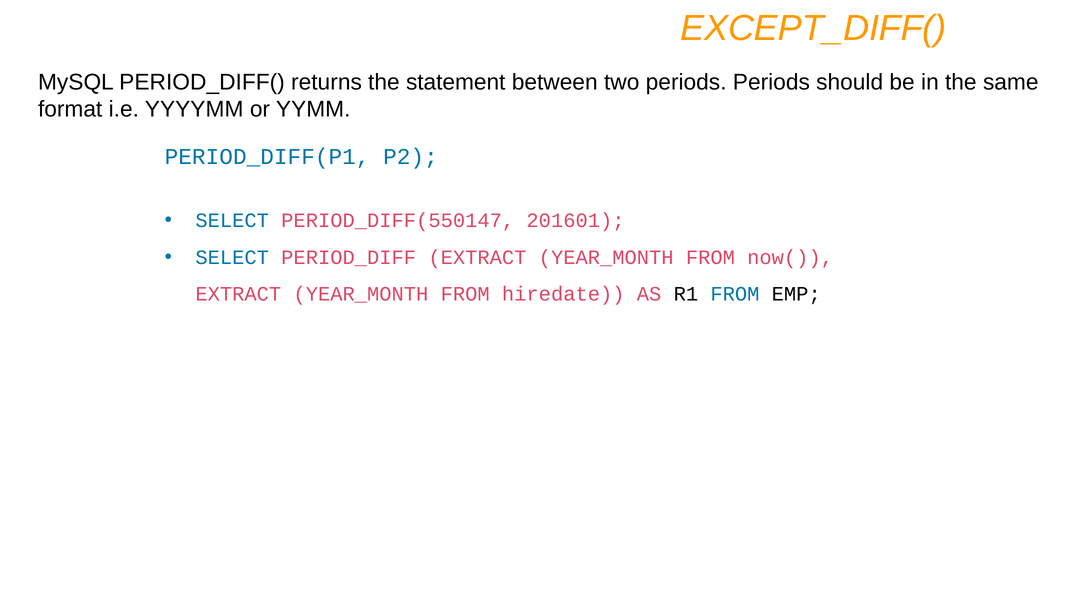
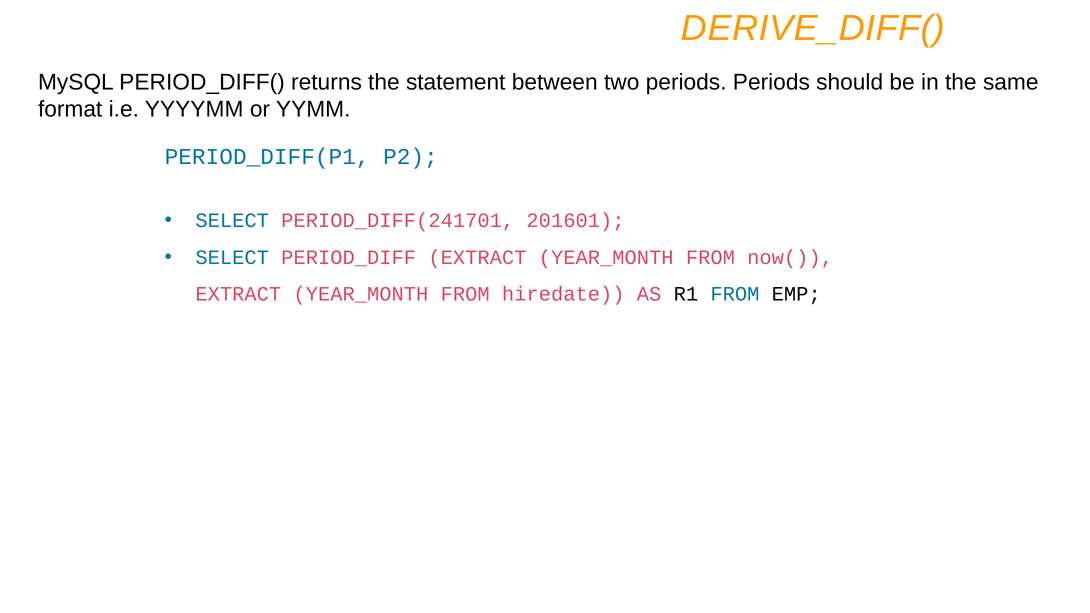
EXCEPT_DIFF(: EXCEPT_DIFF( -> DERIVE_DIFF(
PERIOD_DIFF(550147: PERIOD_DIFF(550147 -> PERIOD_DIFF(241701
